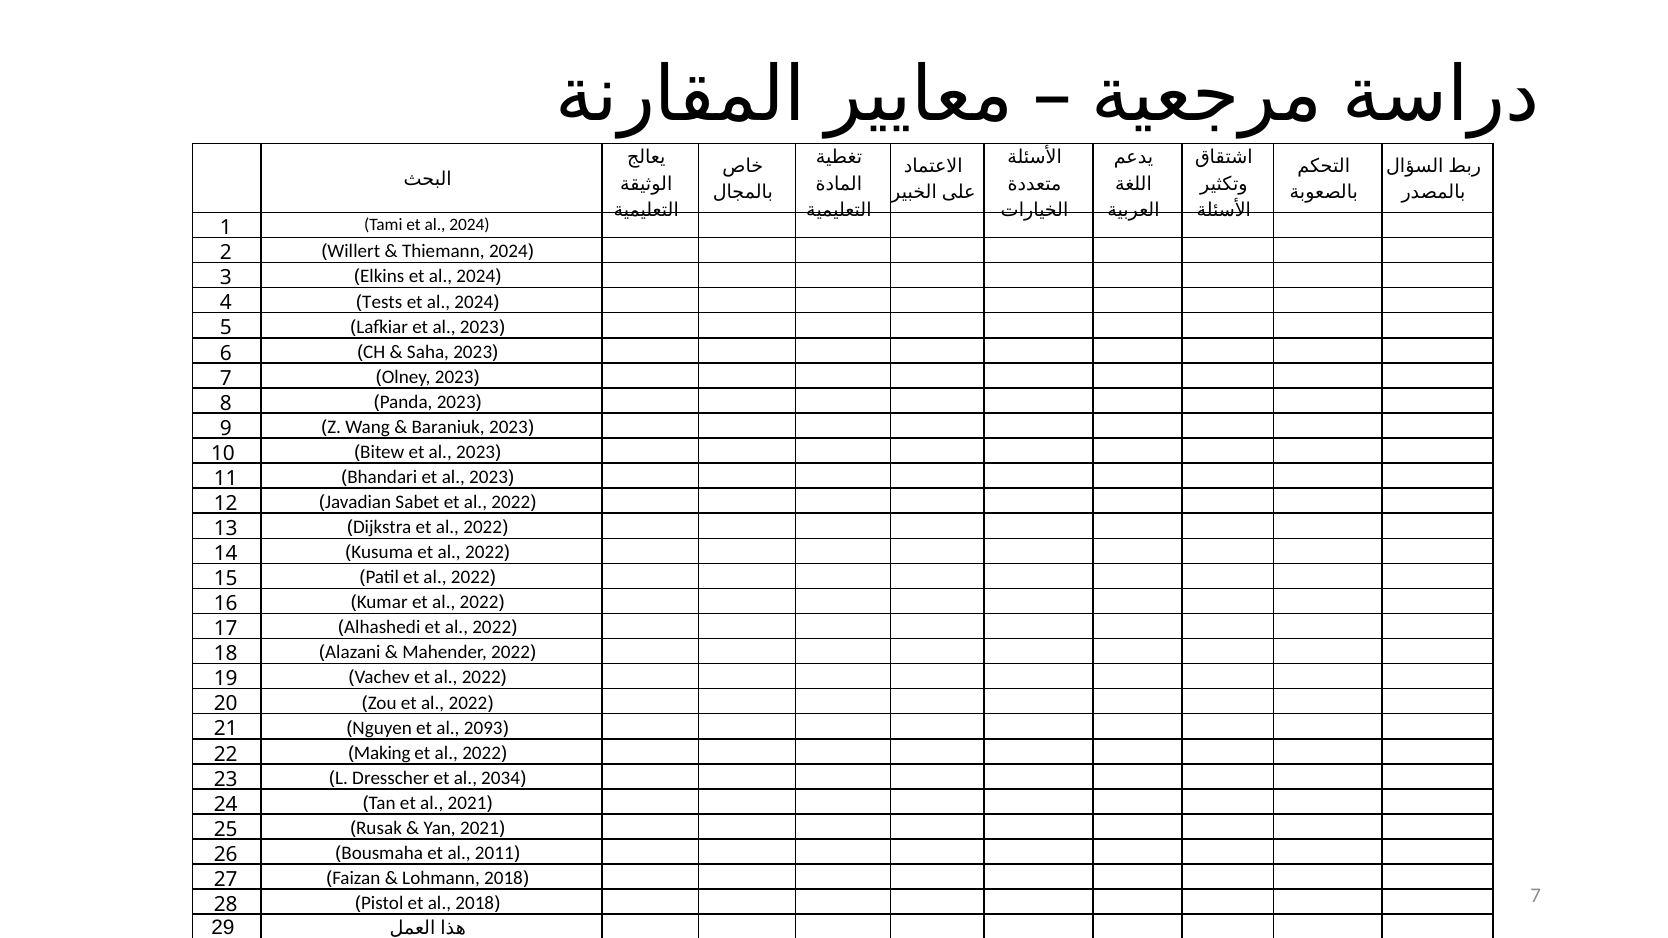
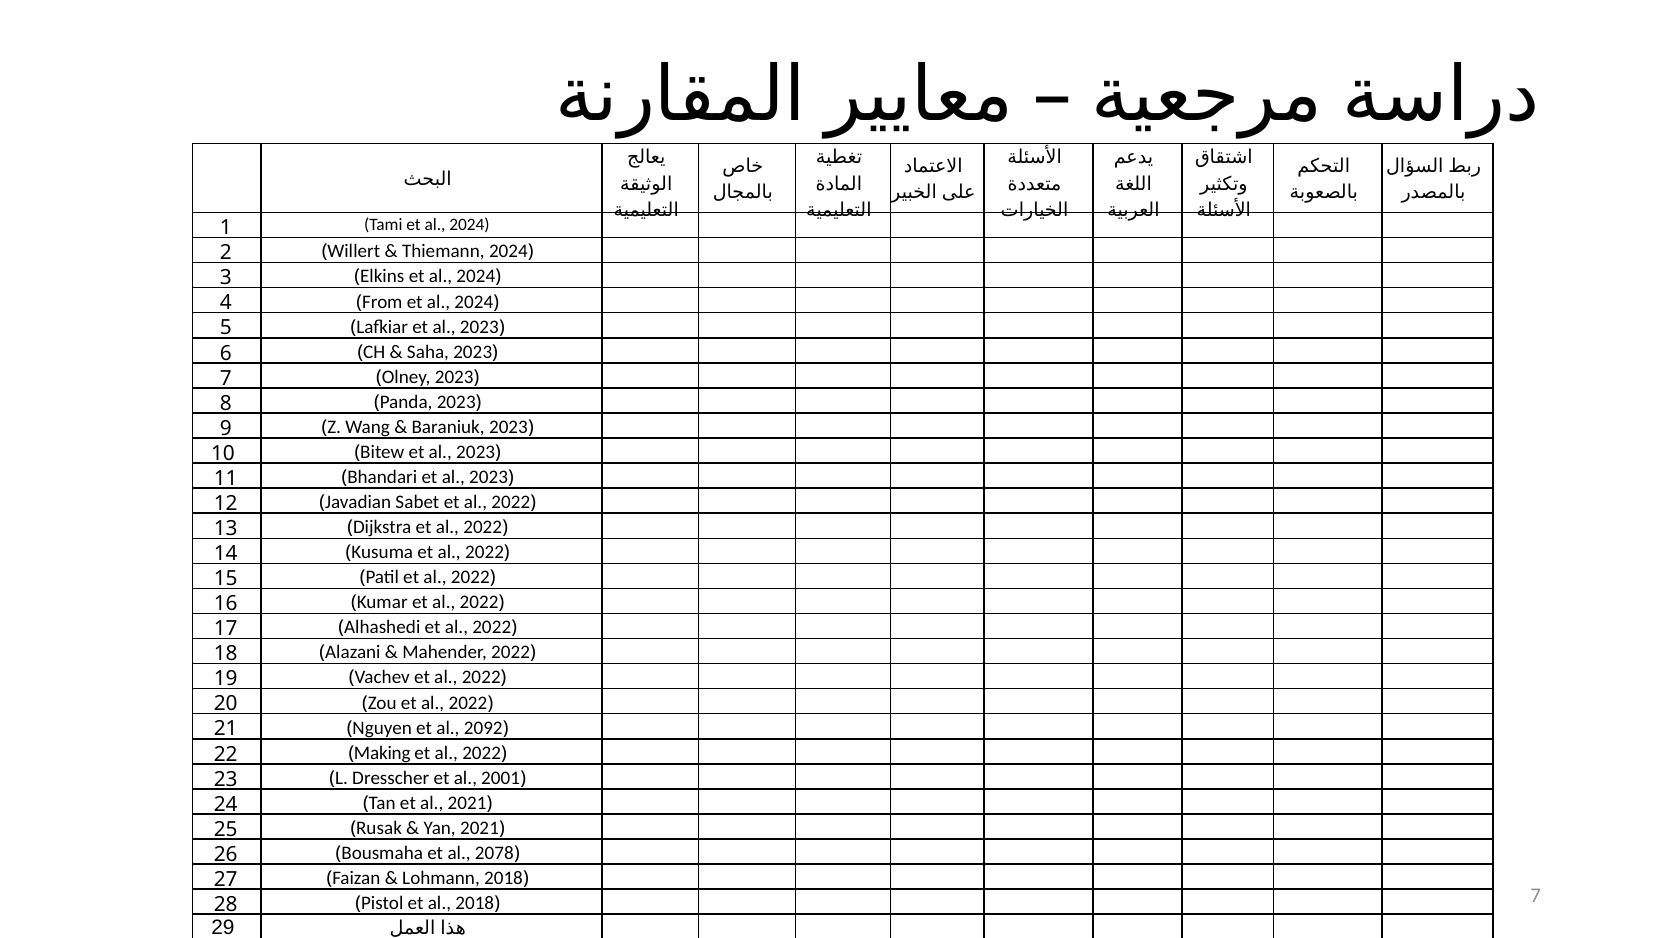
Tests: Tests -> From
2093: 2093 -> 2092
2034: 2034 -> 2001
2011: 2011 -> 2078
